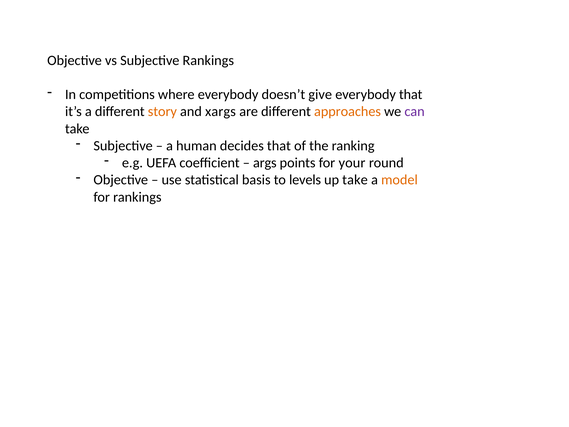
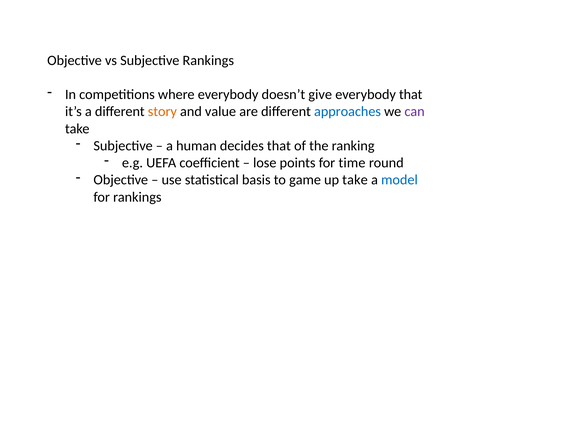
xargs: xargs -> value
approaches colour: orange -> blue
args: args -> lose
your: your -> time
levels: levels -> game
model colour: orange -> blue
